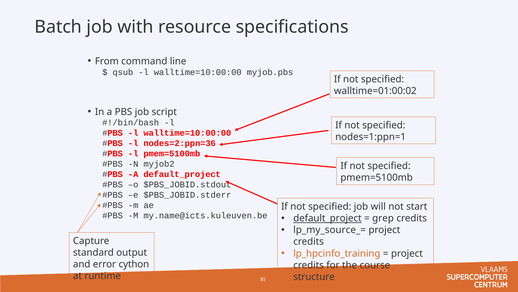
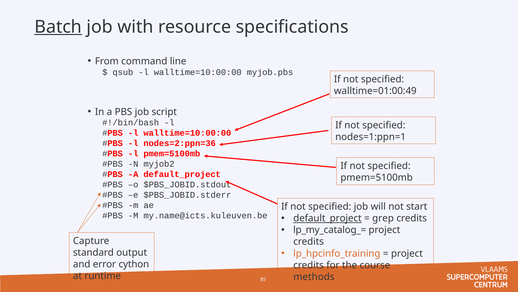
Batch underline: none -> present
walltime=01:00:02: walltime=01:00:02 -> walltime=01:00:49
lp_my_source_=: lp_my_source_= -> lp_my_catalog_=
structure: structure -> methods
